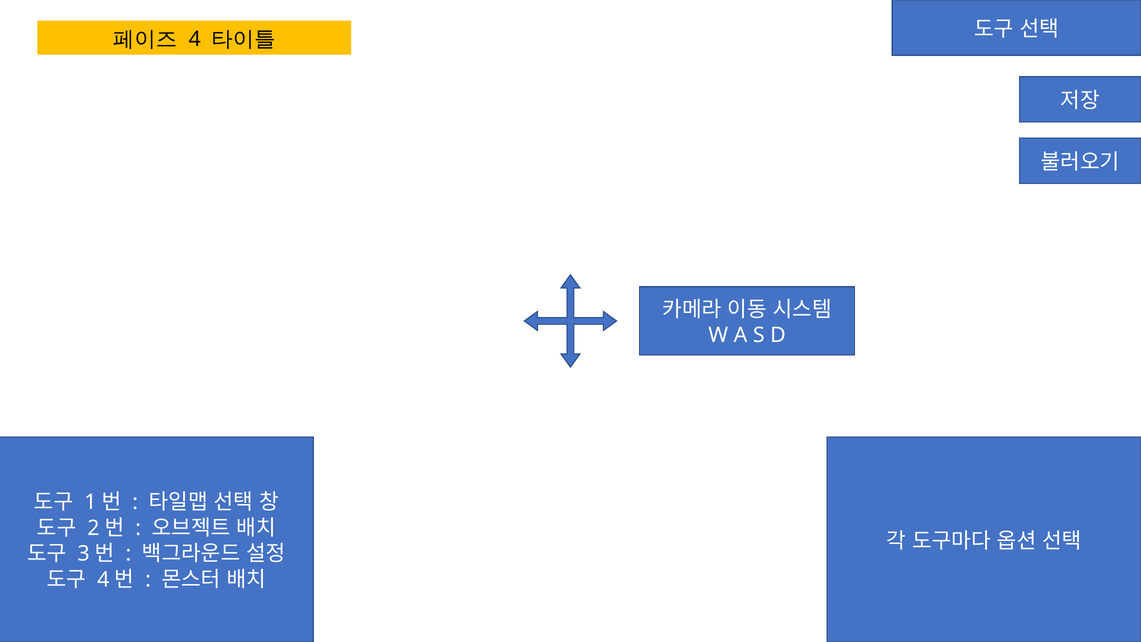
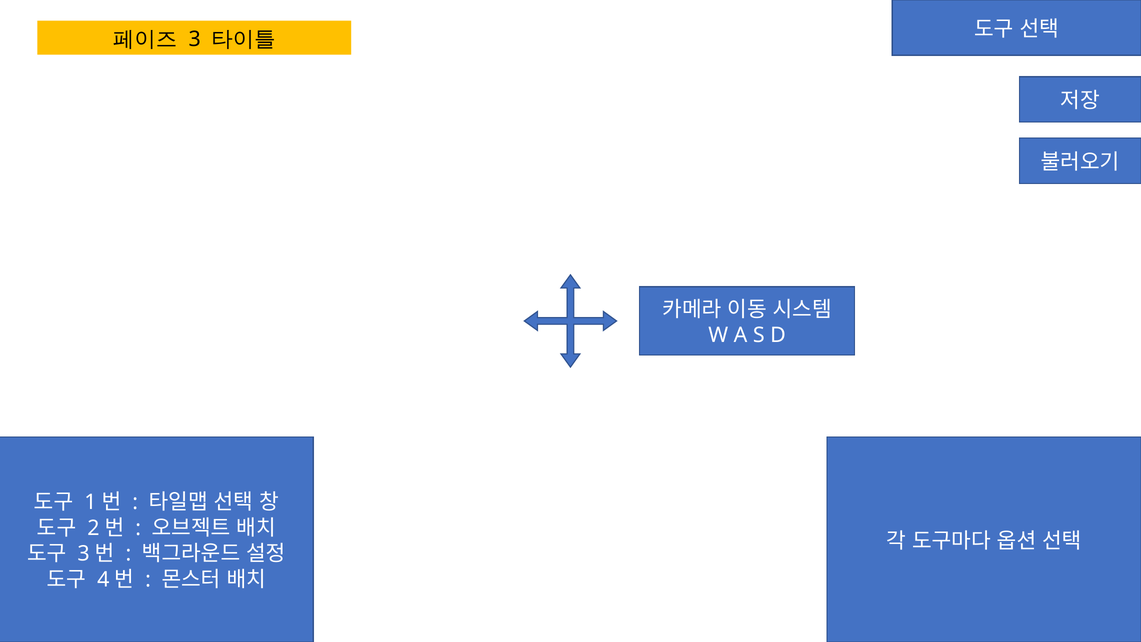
4: 4 -> 3
